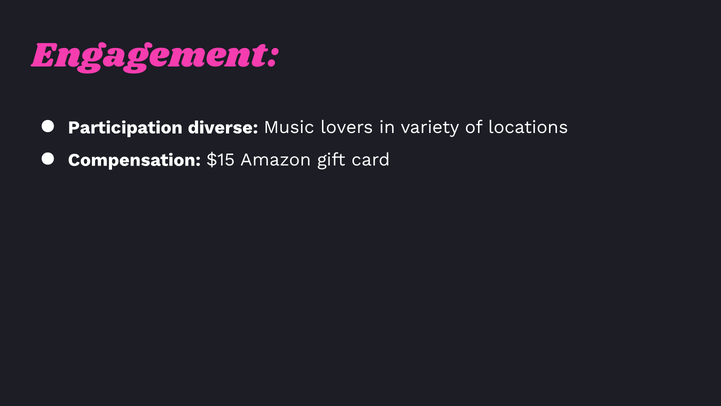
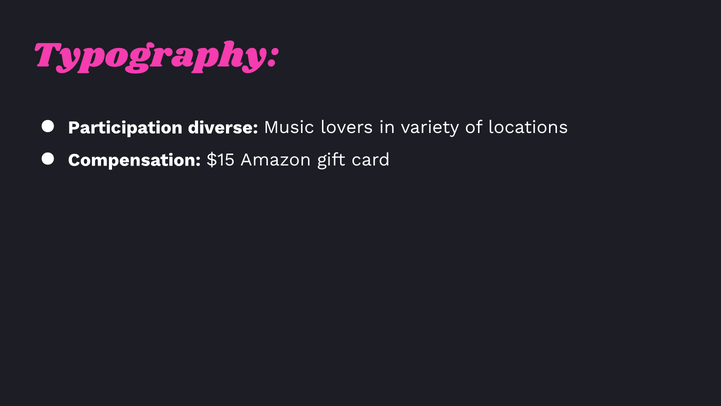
Engagement: Engagement -> Typography
